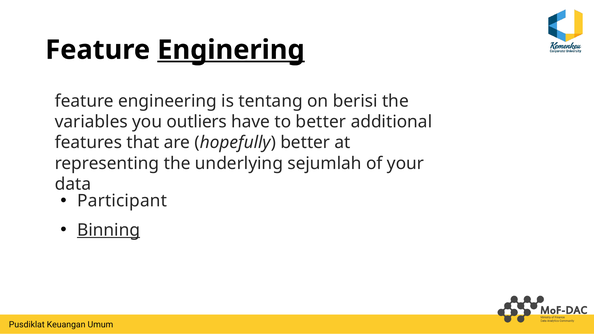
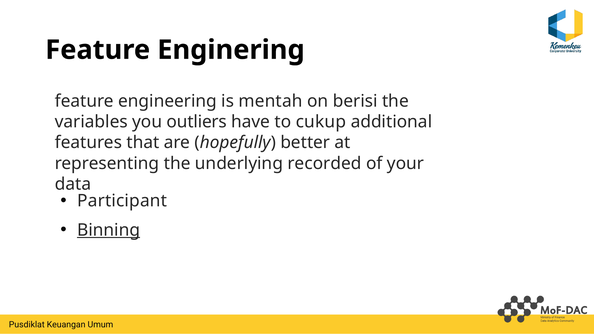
Enginering underline: present -> none
tentang: tentang -> mentah
to better: better -> cukup
sejumlah: sejumlah -> recorded
